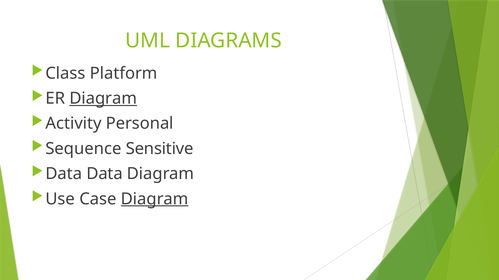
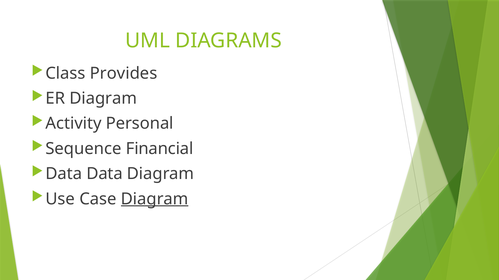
Platform: Platform -> Provides
Diagram at (103, 99) underline: present -> none
Sensitive: Sensitive -> Financial
